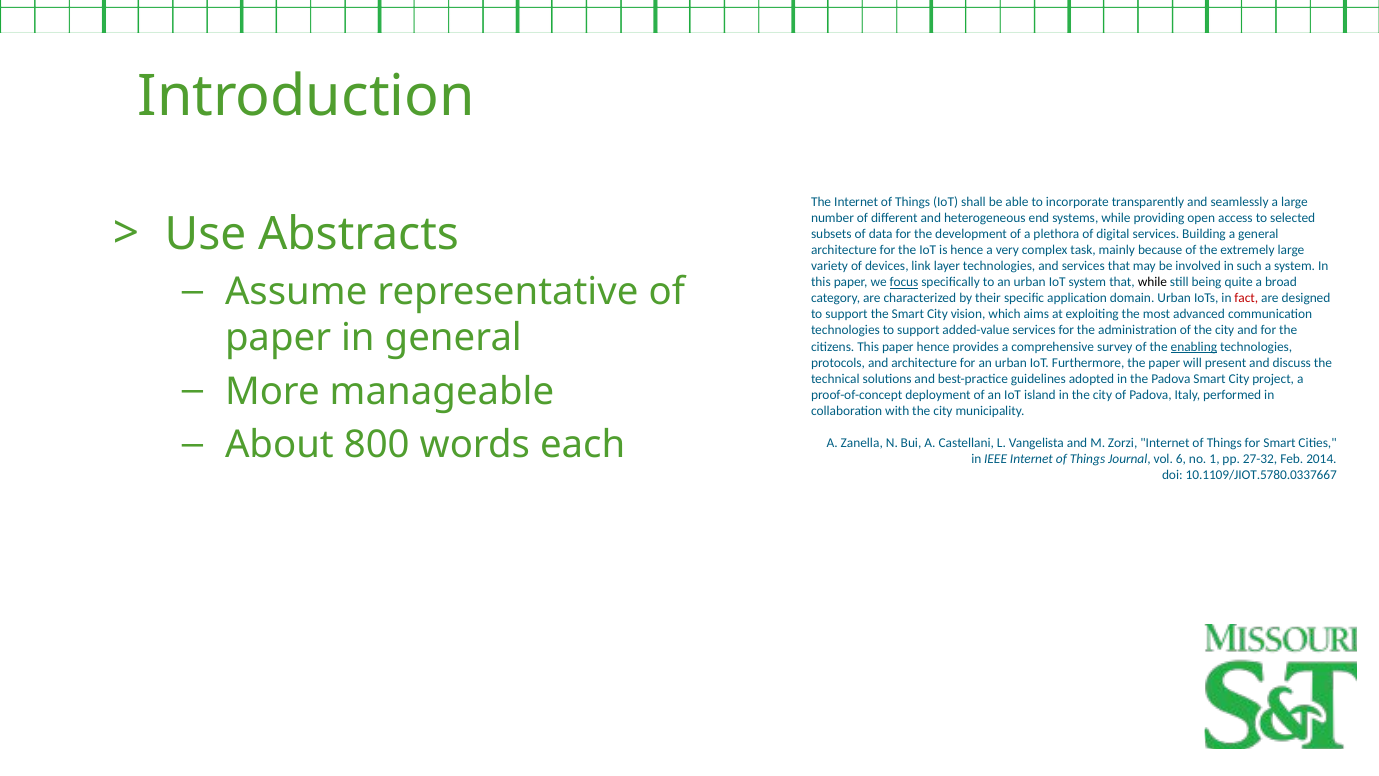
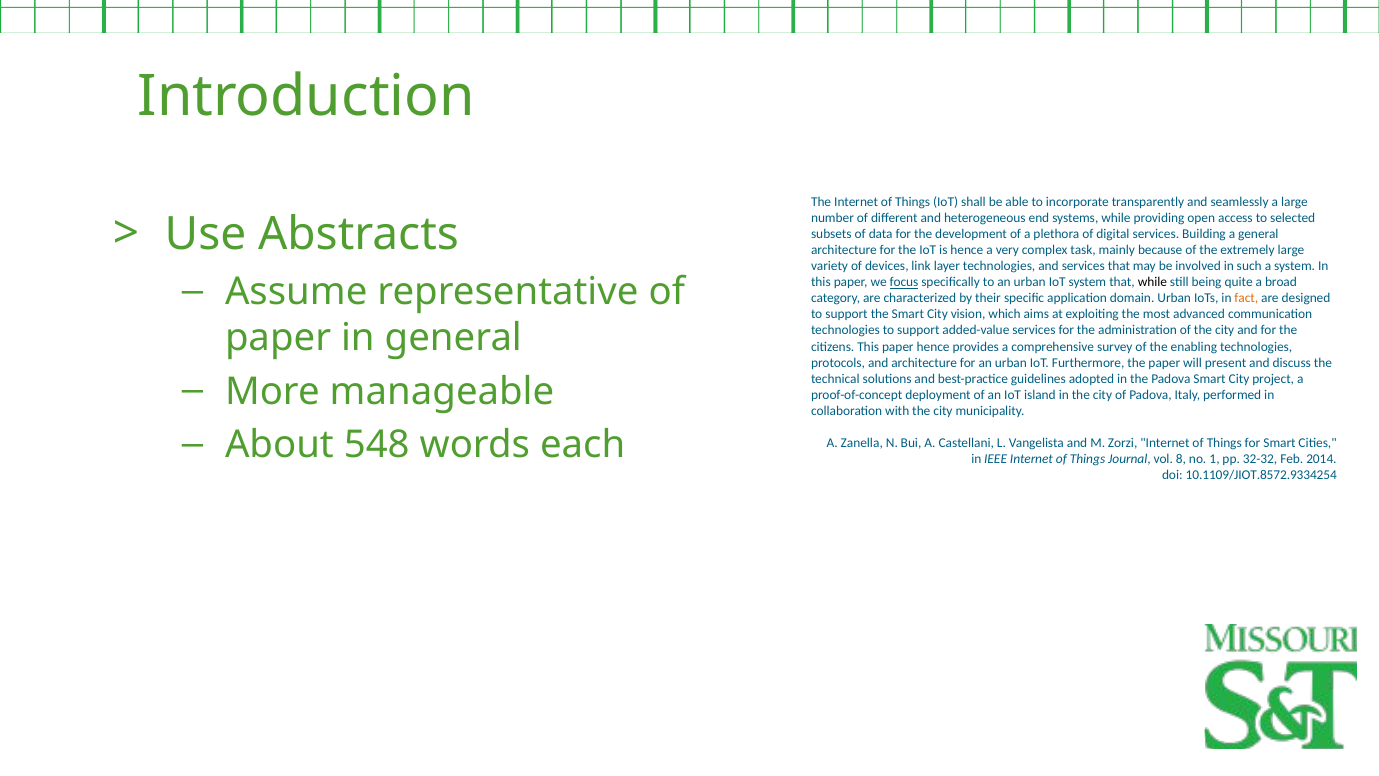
fact colour: red -> orange
enabling underline: present -> none
800: 800 -> 548
6: 6 -> 8
27-32: 27-32 -> 32-32
10.1109/JIOT.5780.0337667: 10.1109/JIOT.5780.0337667 -> 10.1109/JIOT.8572.9334254
